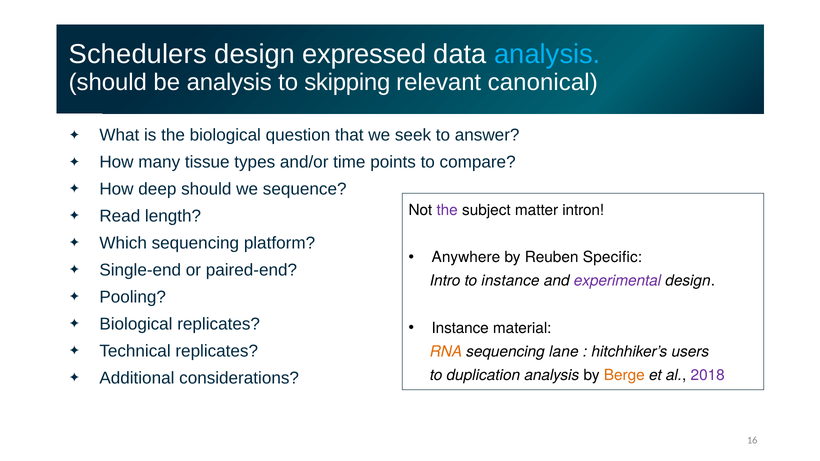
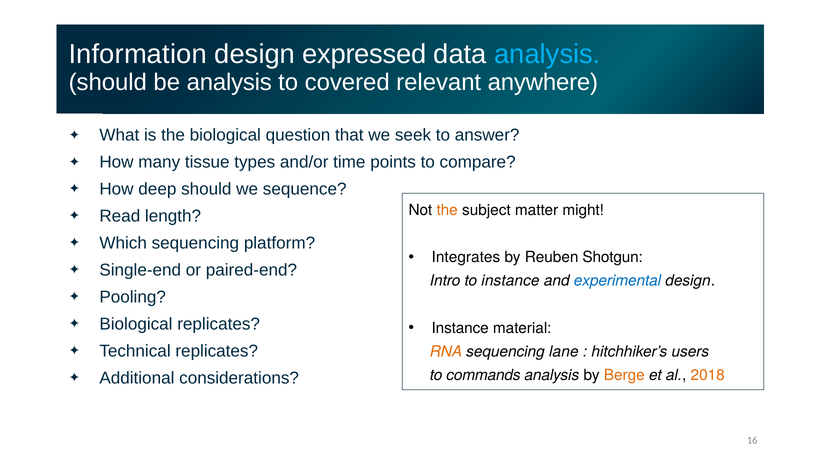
Schedulers: Schedulers -> Information
skipping: skipping -> covered
canonical: canonical -> anywhere
the at (447, 210) colour: purple -> orange
intron: intron -> might
Anywhere: Anywhere -> Integrates
Specific: Specific -> Shotgun
experimental colour: purple -> blue
duplication: duplication -> commands
2018 colour: purple -> orange
